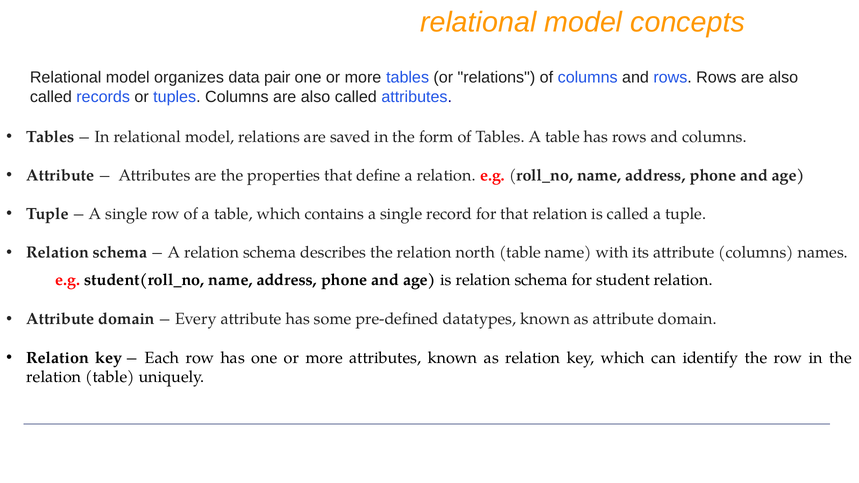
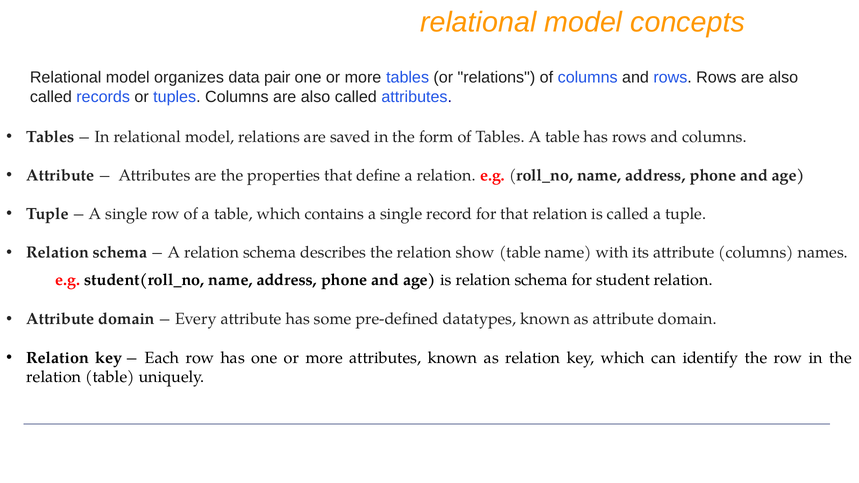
north: north -> show
